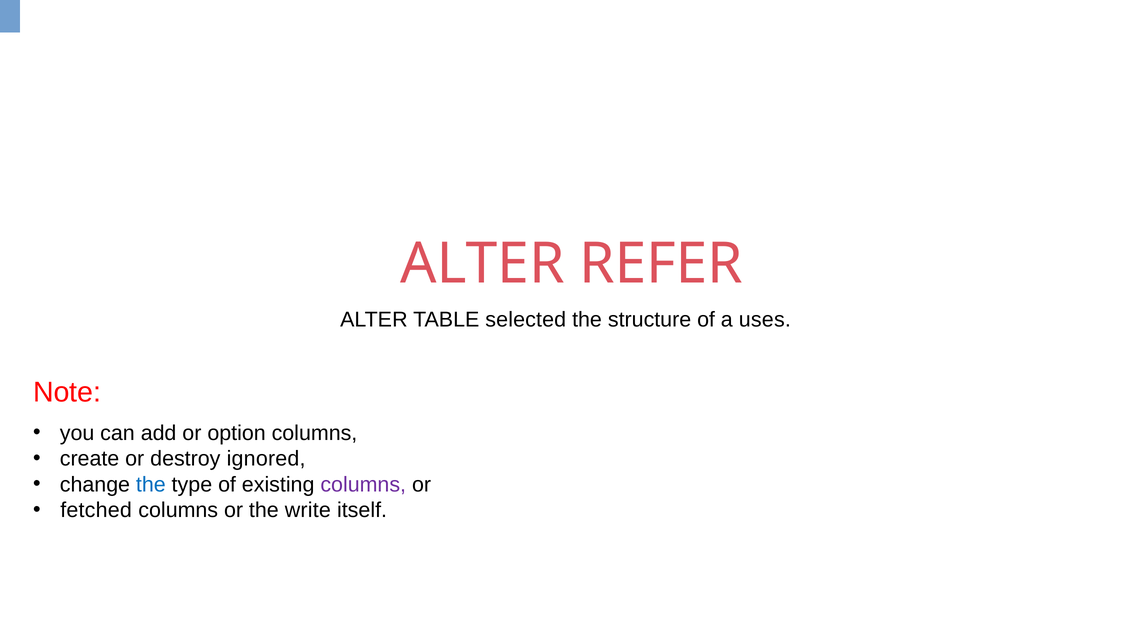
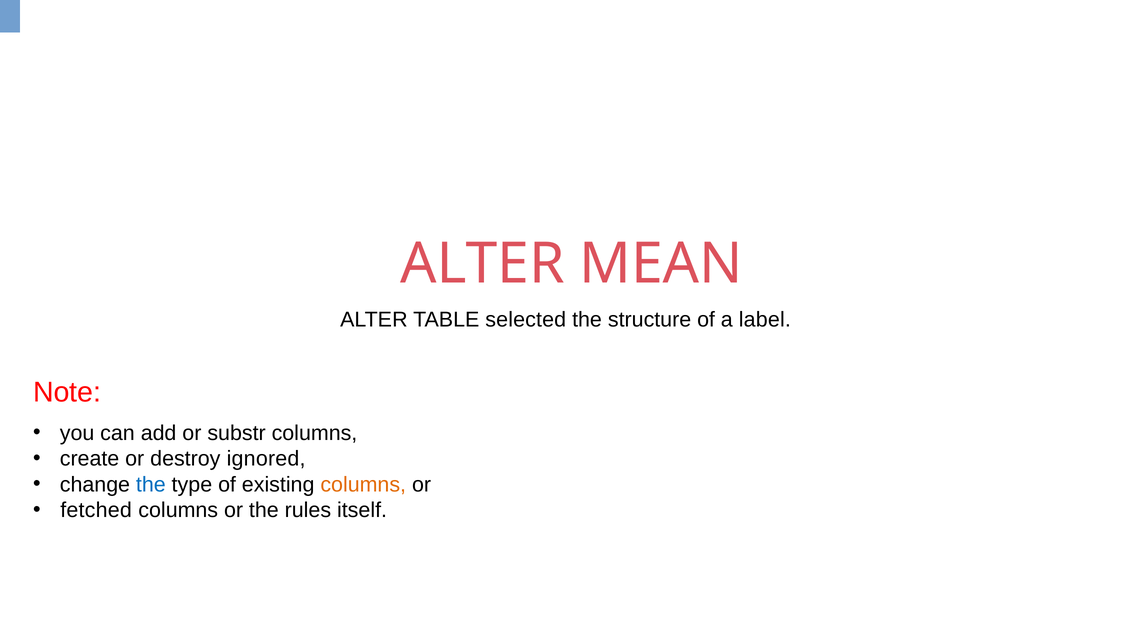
REFER: REFER -> MEAN
uses: uses -> label
option: option -> substr
columns at (363, 484) colour: purple -> orange
write: write -> rules
